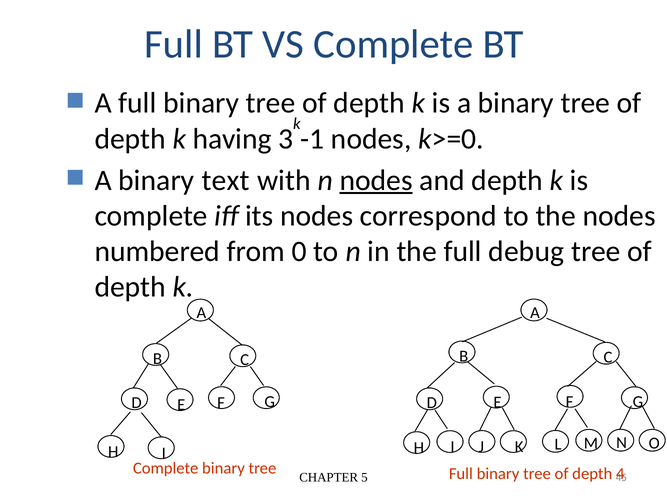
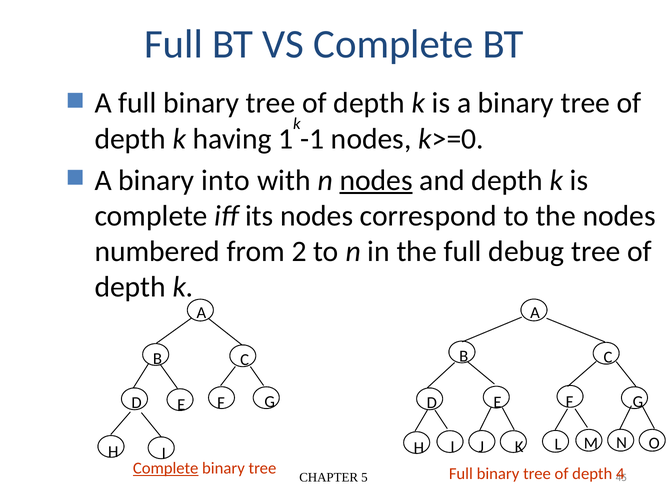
3: 3 -> 1
text: text -> into
0: 0 -> 2
Complete at (166, 468) underline: none -> present
